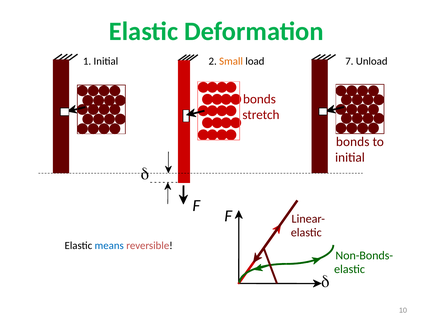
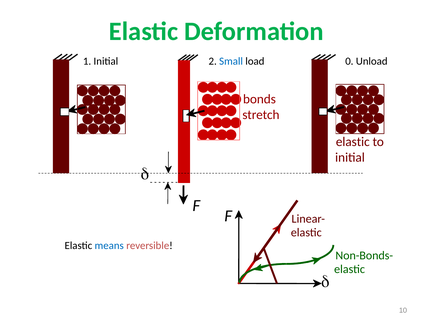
Small colour: orange -> blue
7: 7 -> 0
bonds at (353, 142): bonds -> elastic
